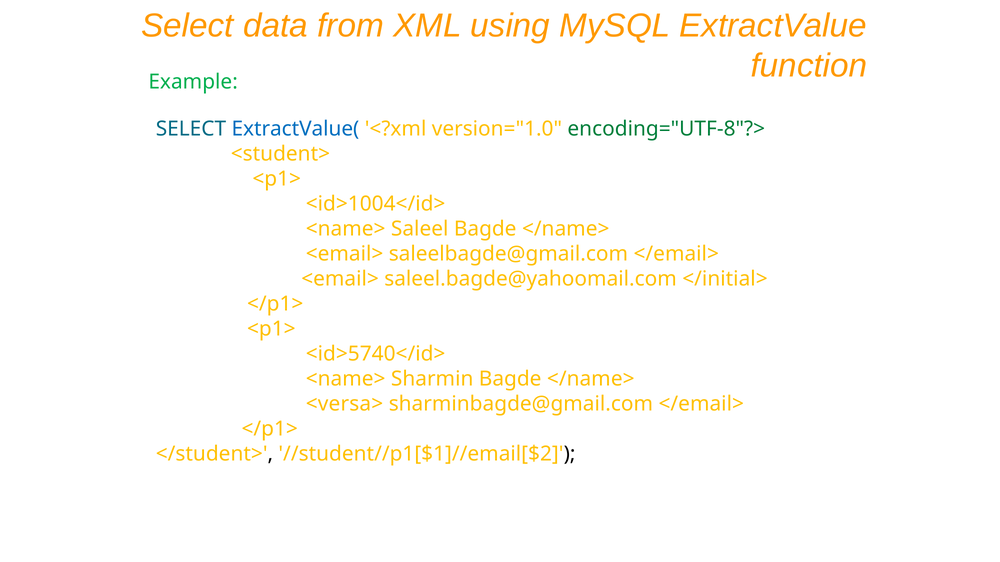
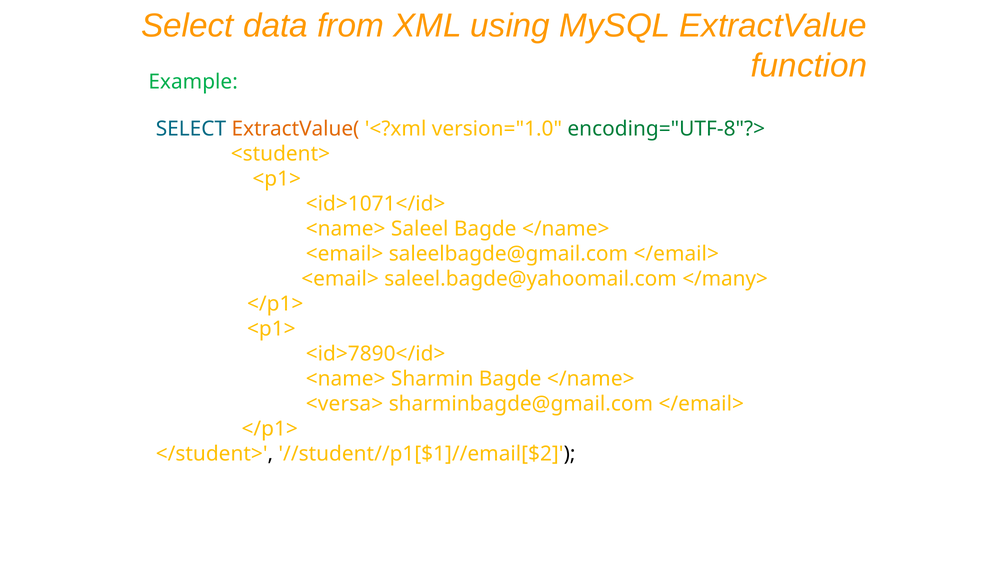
ExtractValue( colour: blue -> orange
<id>1004</id>: <id>1004</id> -> <id>1071</id>
</initial>: </initial> -> </many>
<id>5740</id>: <id>5740</id> -> <id>7890</id>
